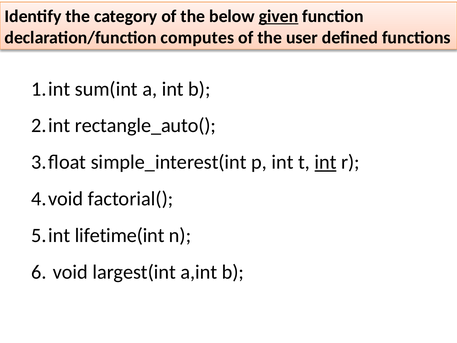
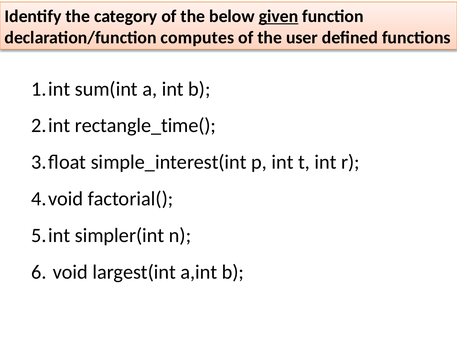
rectangle_auto(: rectangle_auto( -> rectangle_time(
int at (326, 162) underline: present -> none
lifetime(int: lifetime(int -> simpler(int
